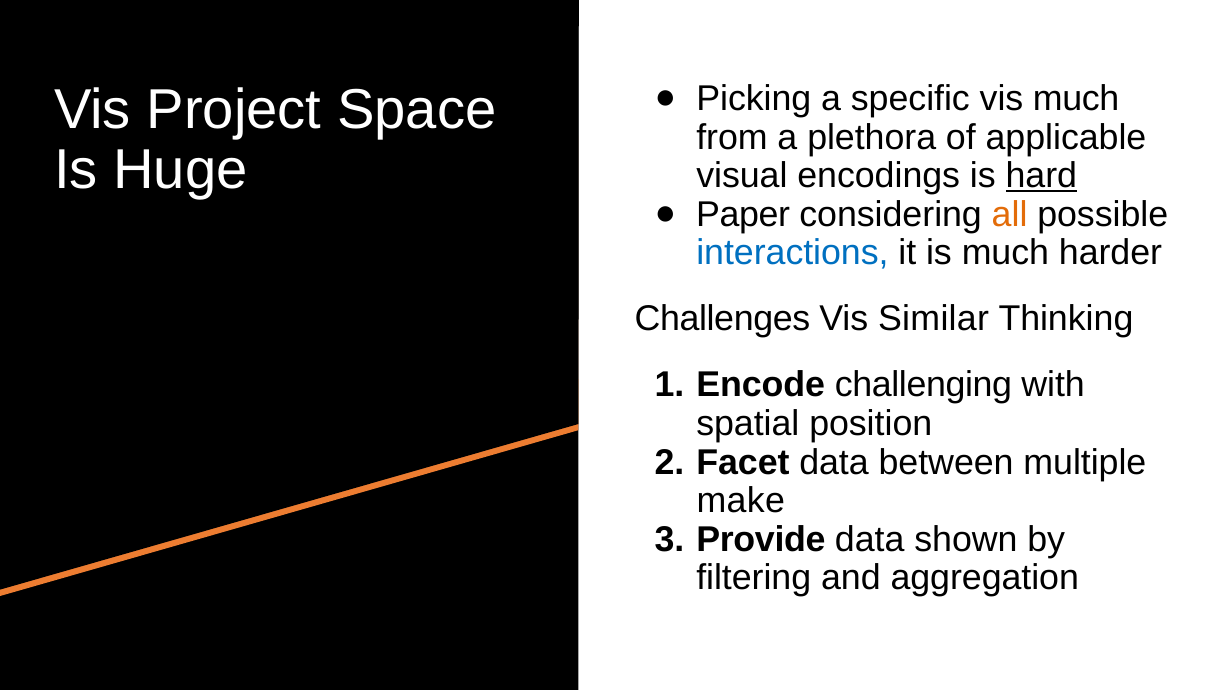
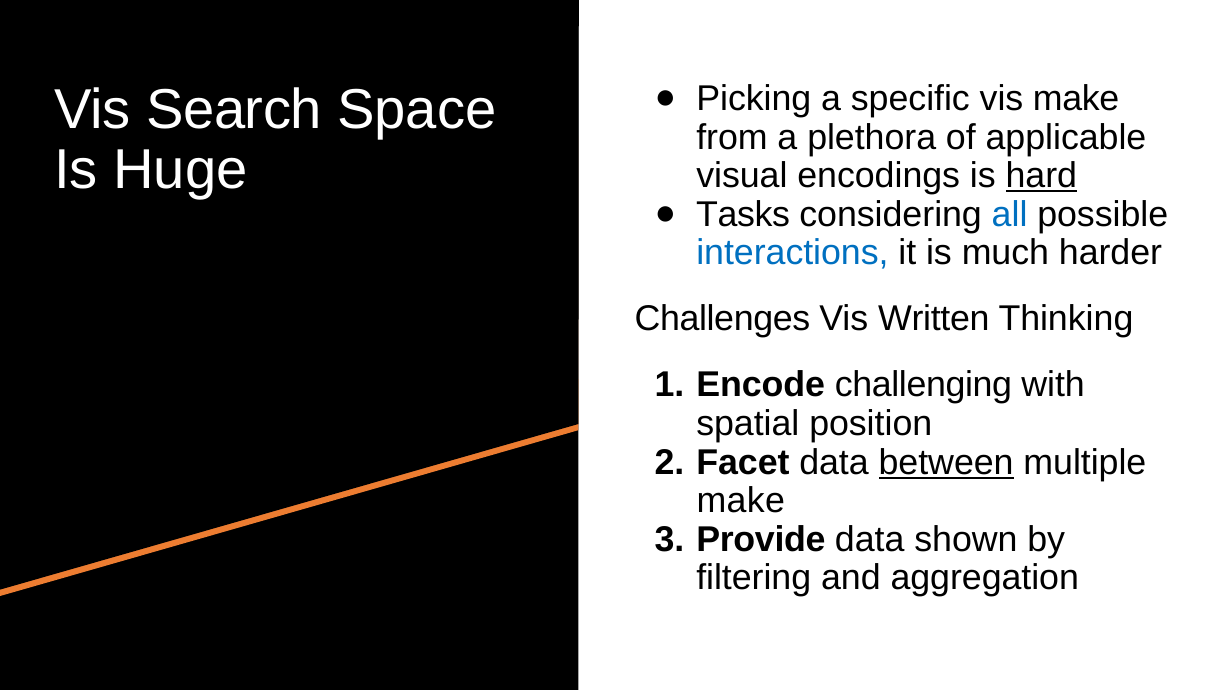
vis much: much -> make
Project: Project -> Search
Paper: Paper -> Tasks
all colour: orange -> blue
Similar: Similar -> Written
between underline: none -> present
